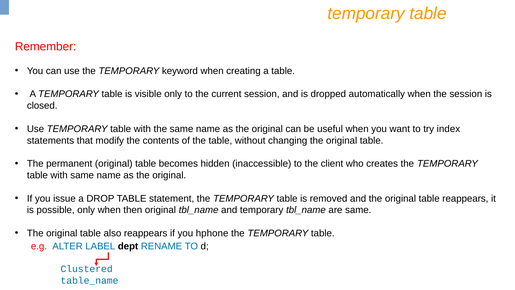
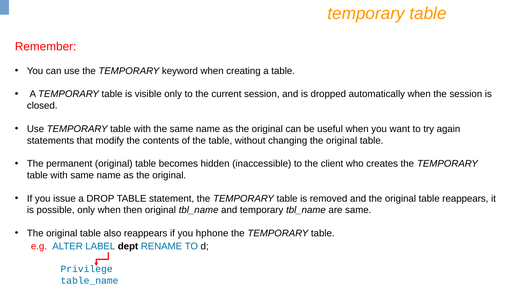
index: index -> again
Clustered: Clustered -> Privilege
